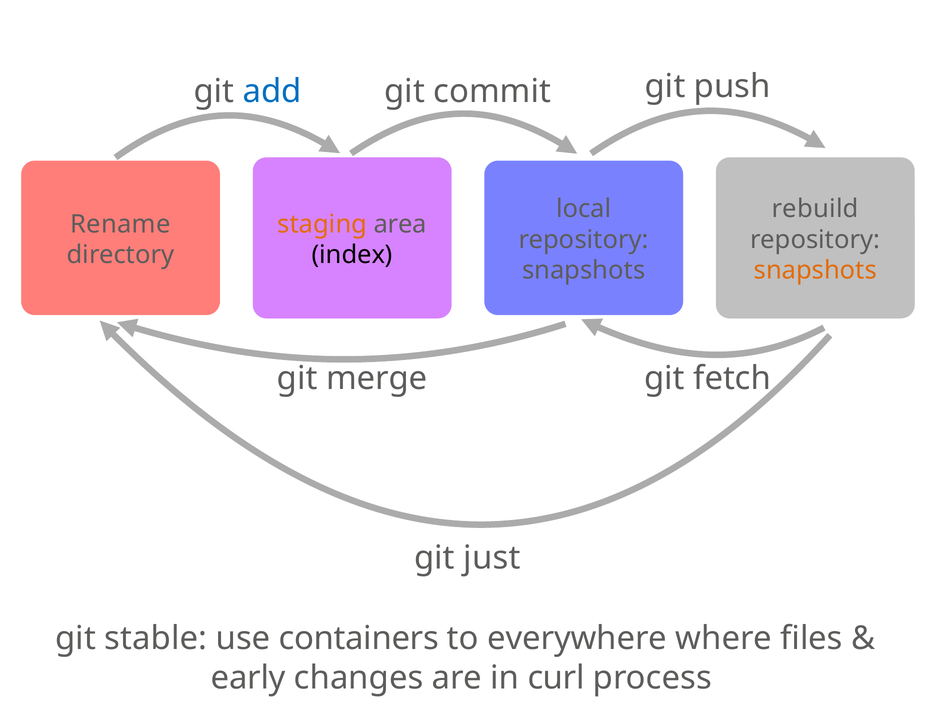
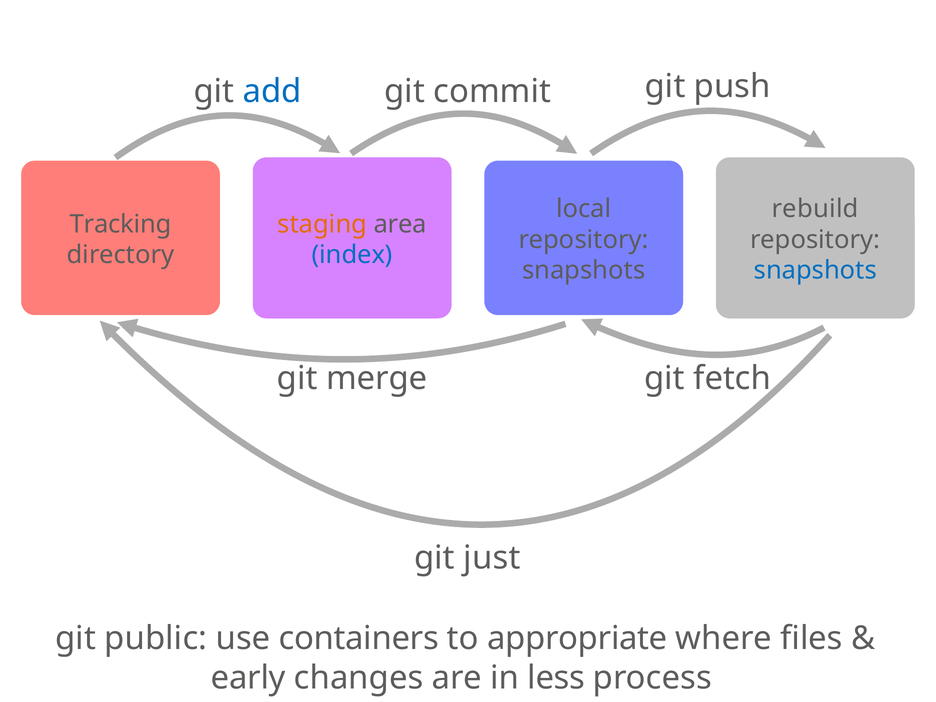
Rename: Rename -> Tracking
index colour: black -> blue
snapshots at (815, 270) colour: orange -> blue
stable: stable -> public
everywhere: everywhere -> appropriate
curl: curl -> less
